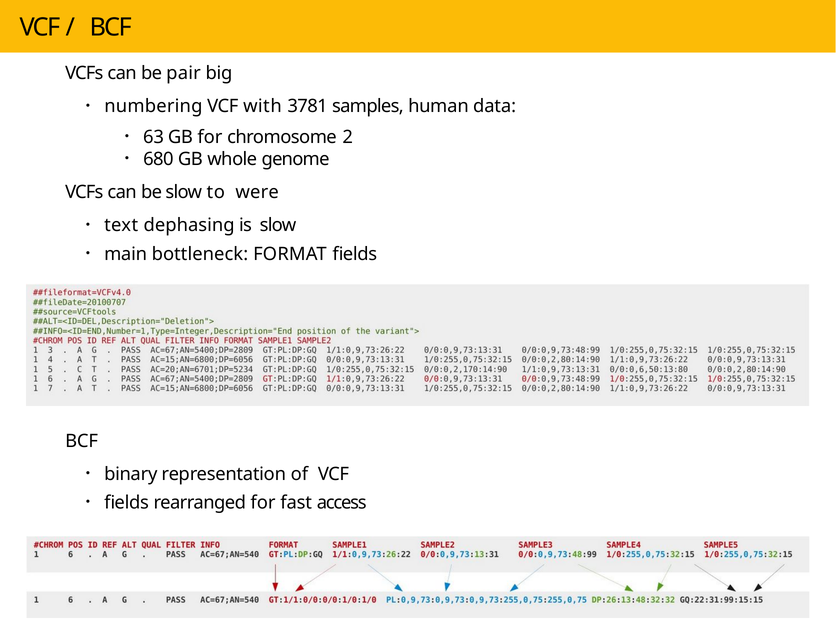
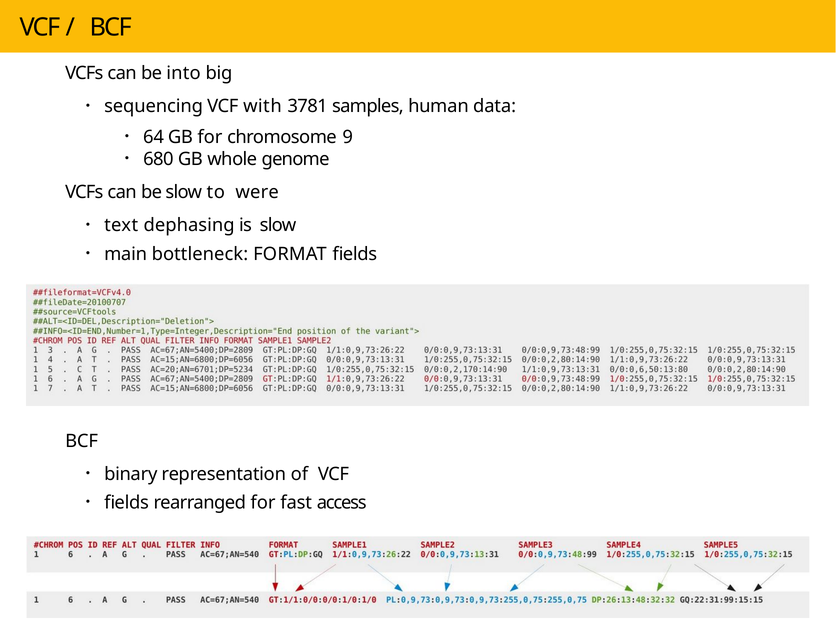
pair: pair -> into
numbering: numbering -> sequencing
63: 63 -> 64
2: 2 -> 9
